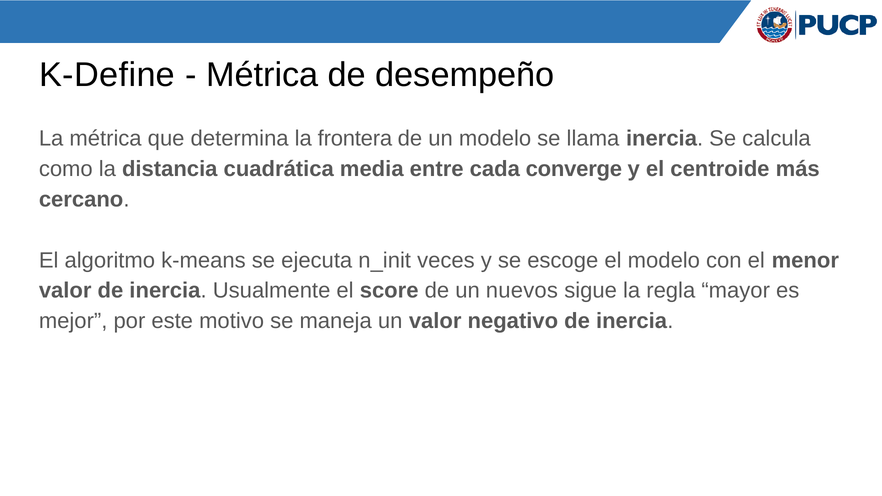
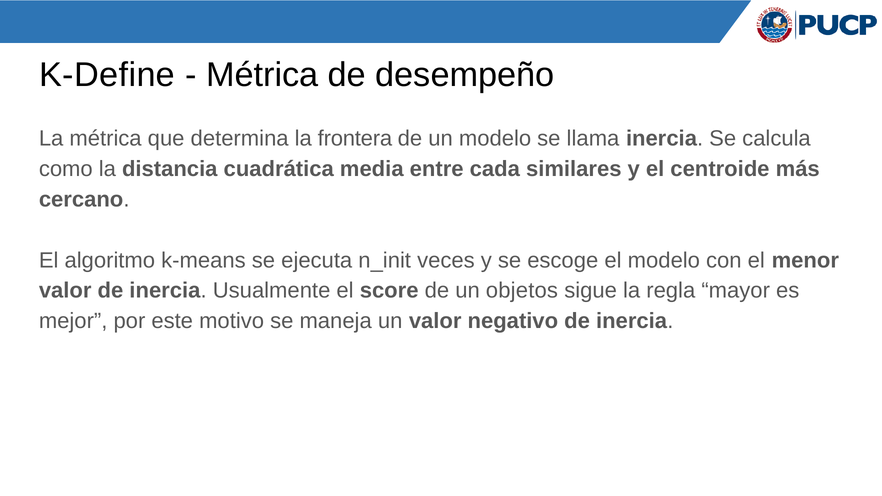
converge: converge -> similares
nuevos: nuevos -> objetos
